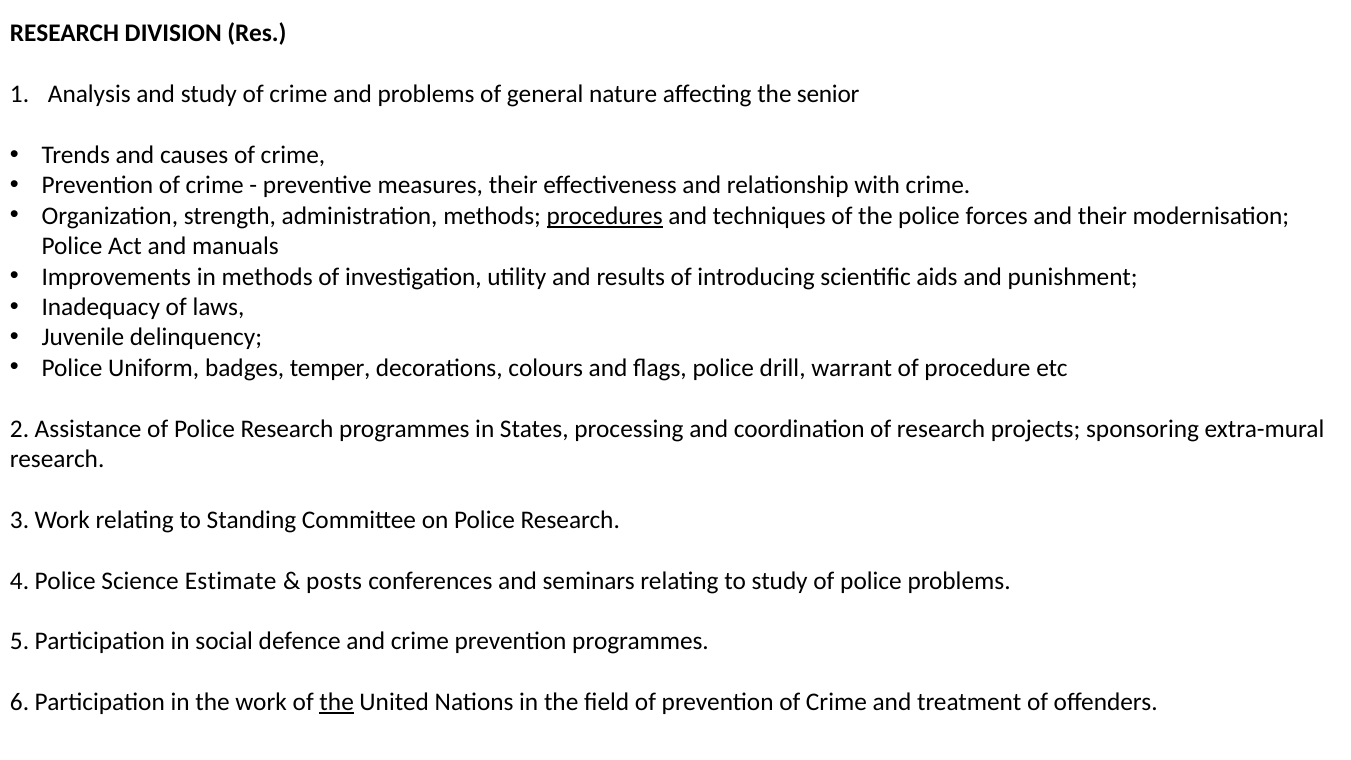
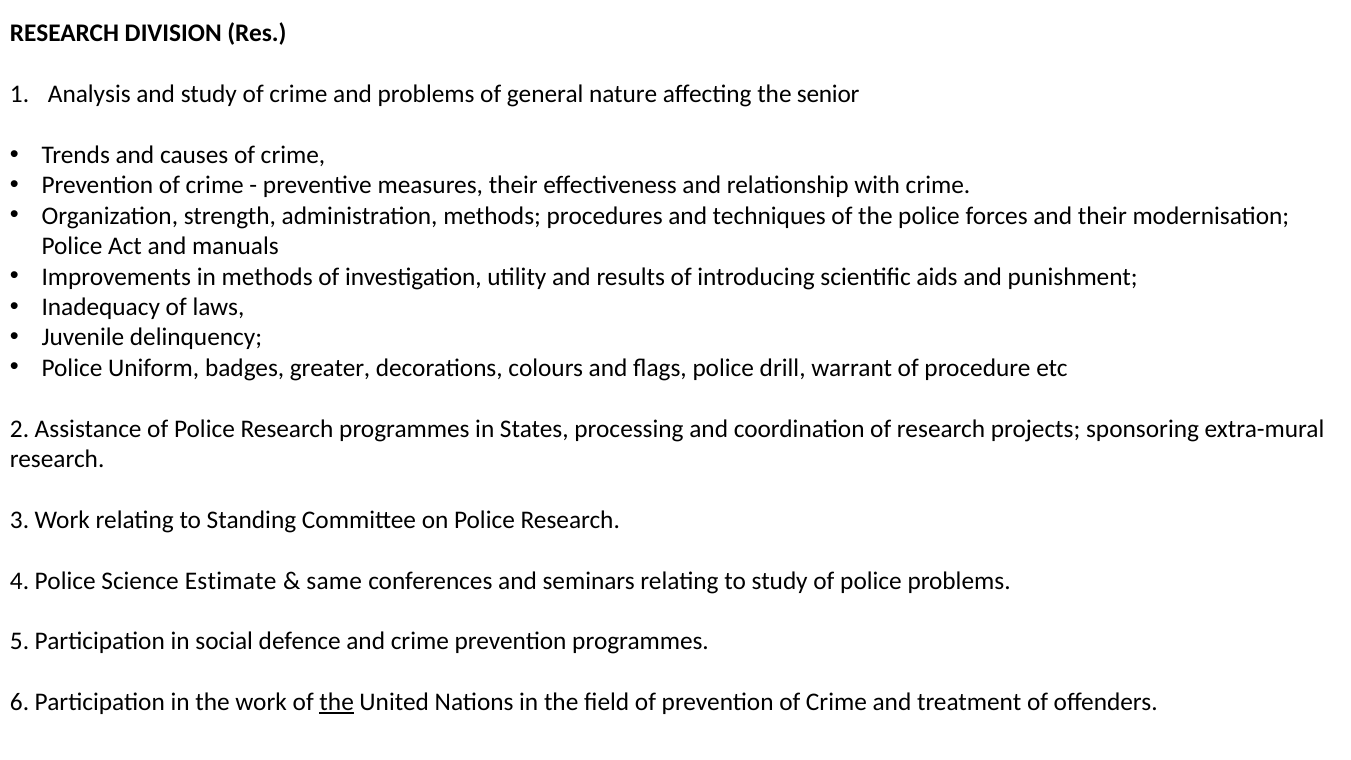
procedures underline: present -> none
temper: temper -> greater
posts: posts -> same
